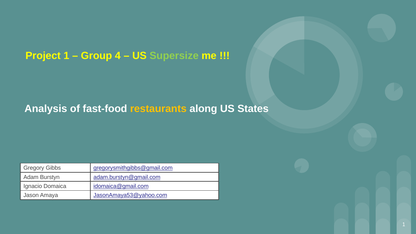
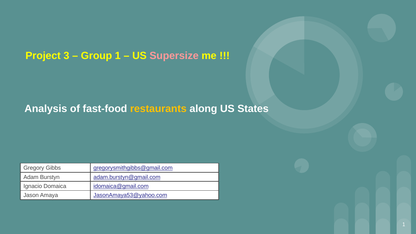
Project 1: 1 -> 3
Group 4: 4 -> 1
Supersize colour: light green -> pink
